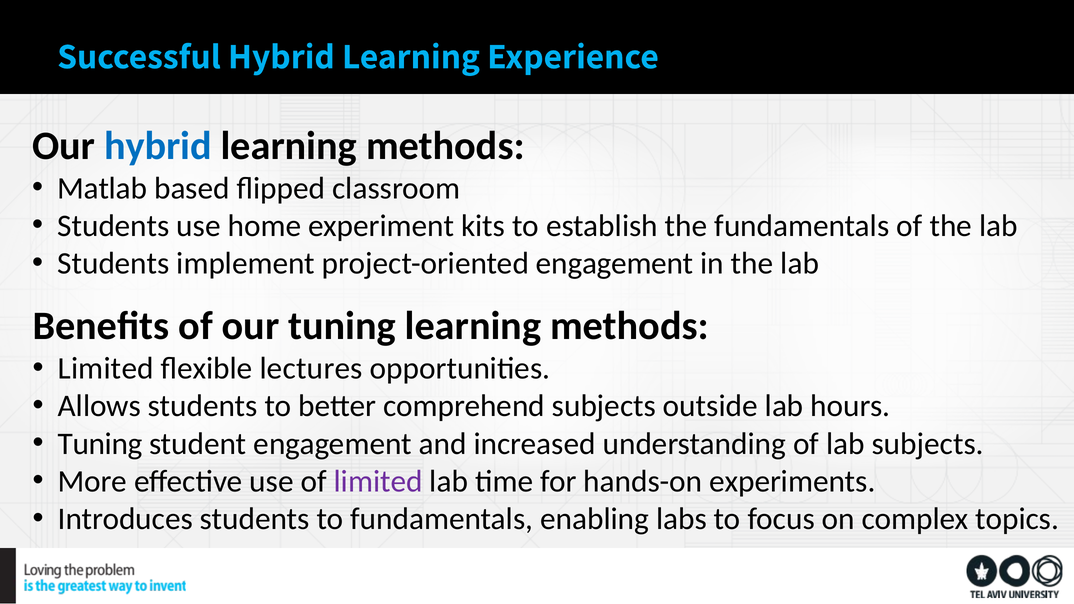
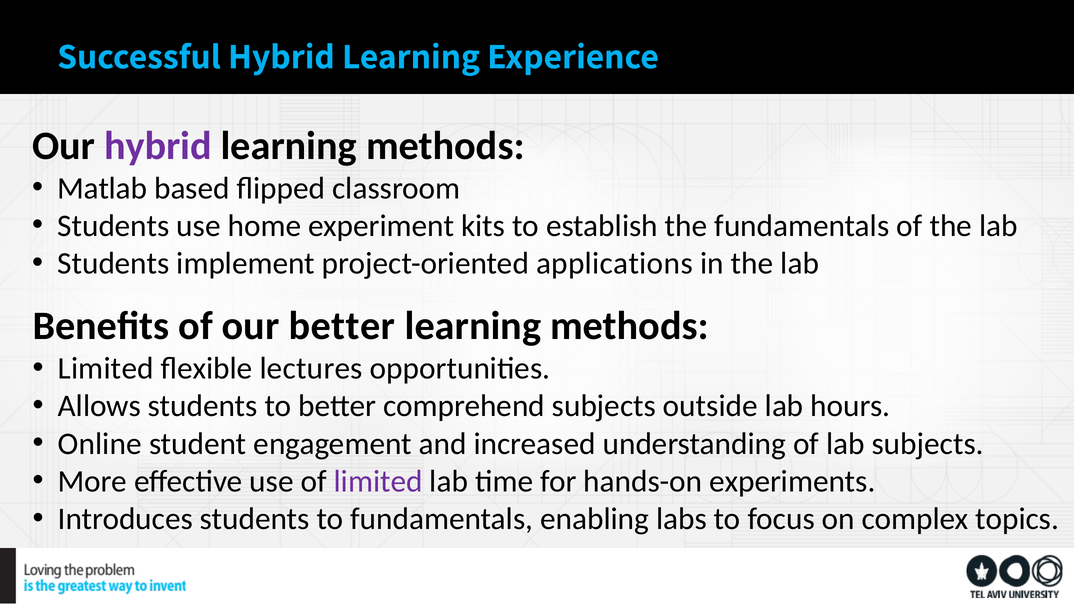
hybrid at (158, 146) colour: blue -> purple
project-oriented engagement: engagement -> applications
our tuning: tuning -> better
Tuning at (100, 444): Tuning -> Online
